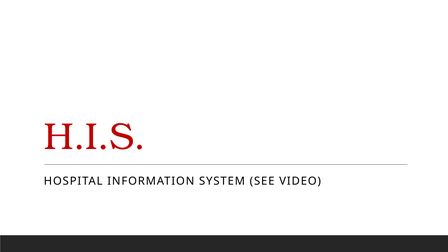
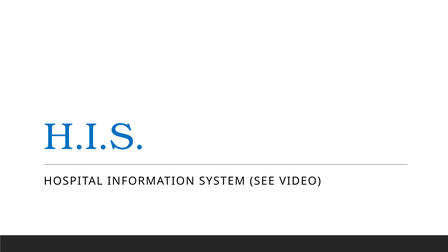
H.I.S colour: red -> blue
